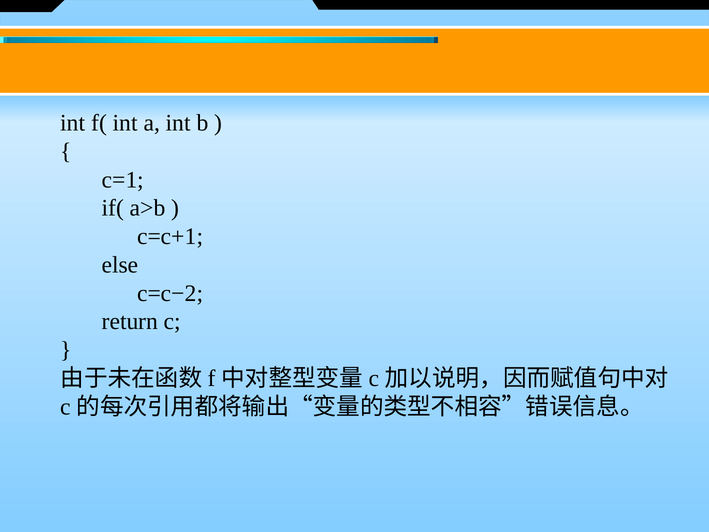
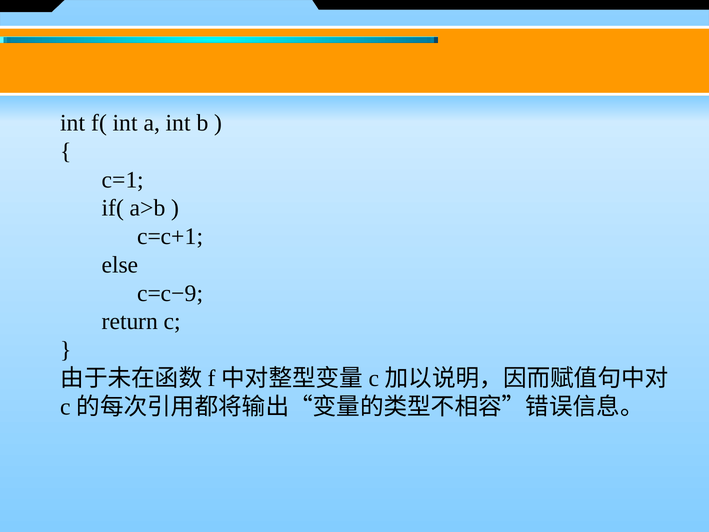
c=c−2: c=c−2 -> c=c−9
